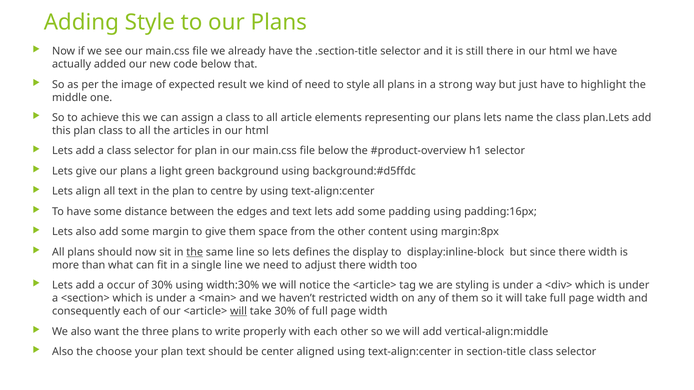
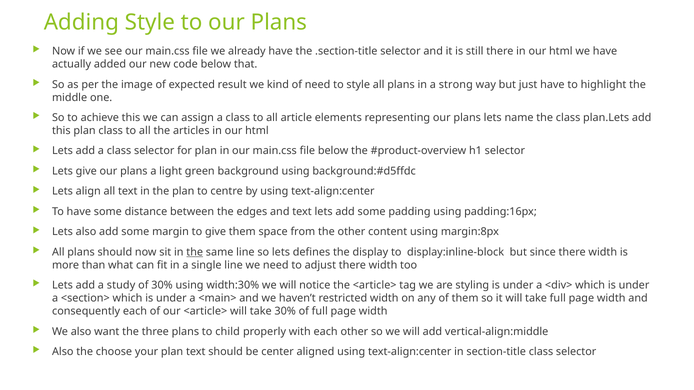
occur: occur -> study
will at (238, 312) underline: present -> none
write: write -> child
